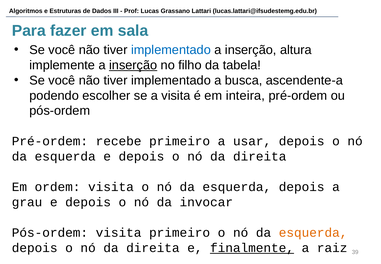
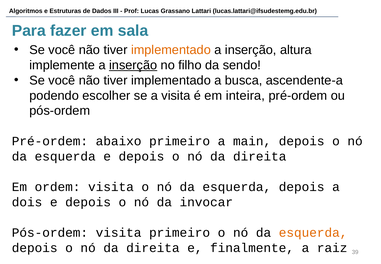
implementado at (171, 50) colour: blue -> orange
tabela: tabela -> sendo
recebe: recebe -> abaixo
usar: usar -> main
grau: grau -> dois
finalmente underline: present -> none
